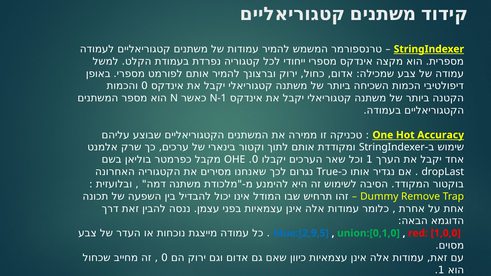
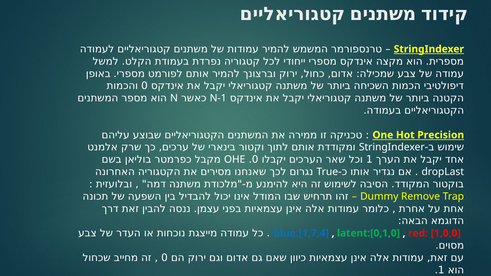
Accuracy: Accuracy -> Precision
blue:[2,9,5: blue:[2,9,5 -> blue:[1,7,4
union:[0,1,0: union:[0,1,0 -> latent:[0,1,0
